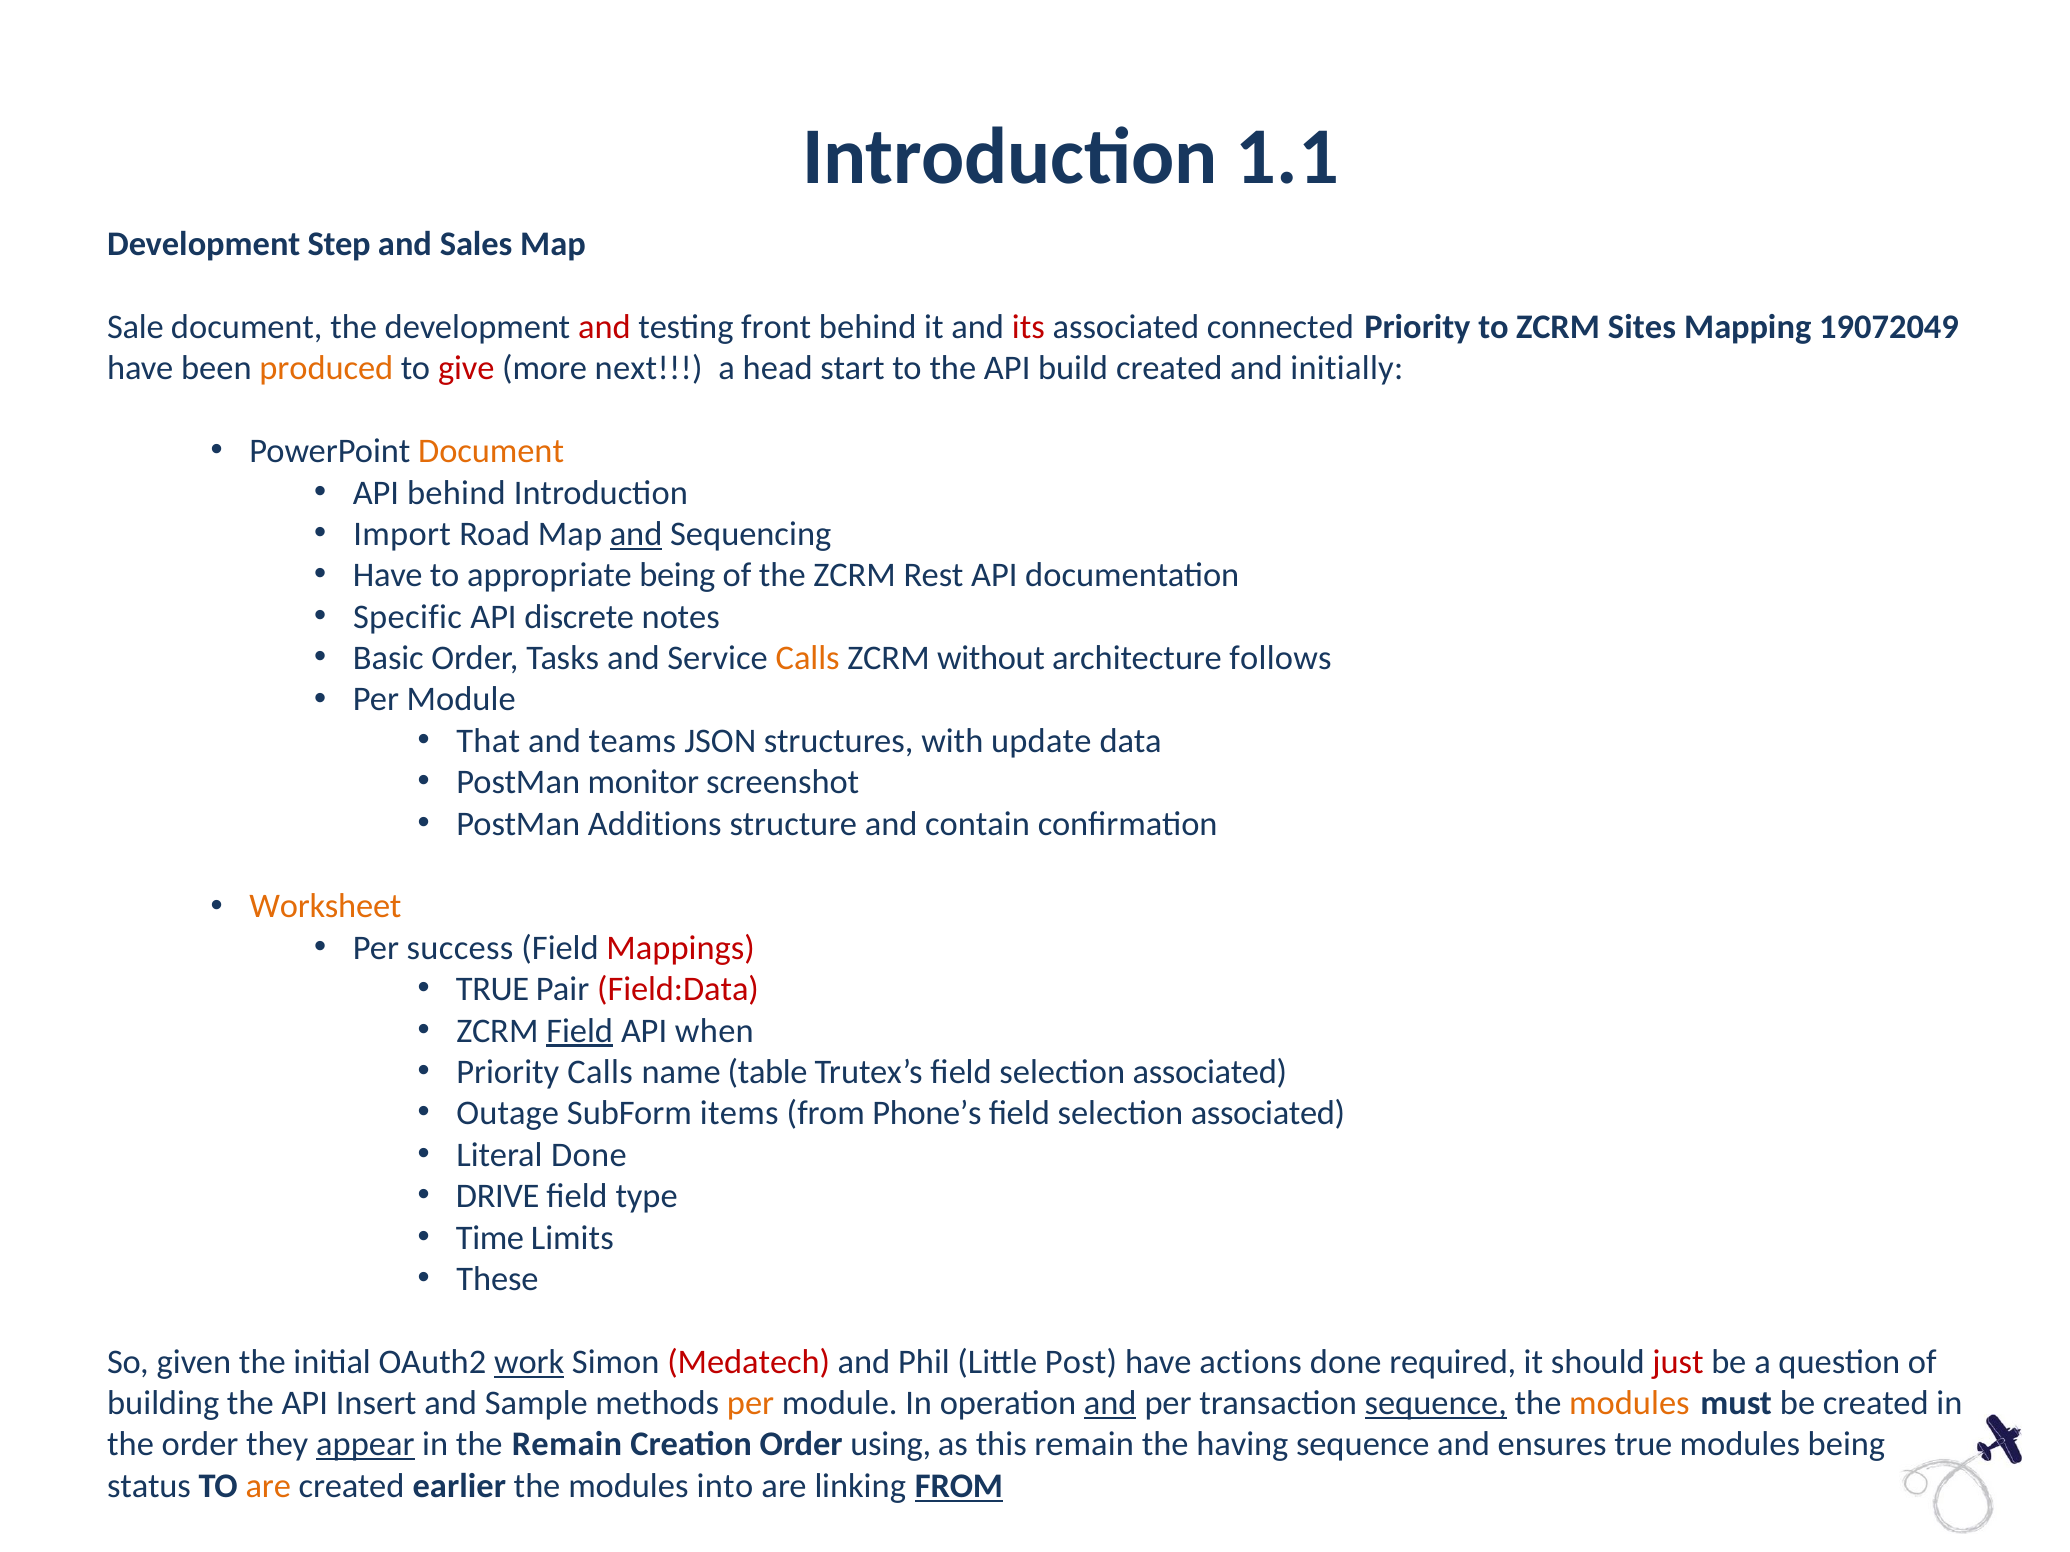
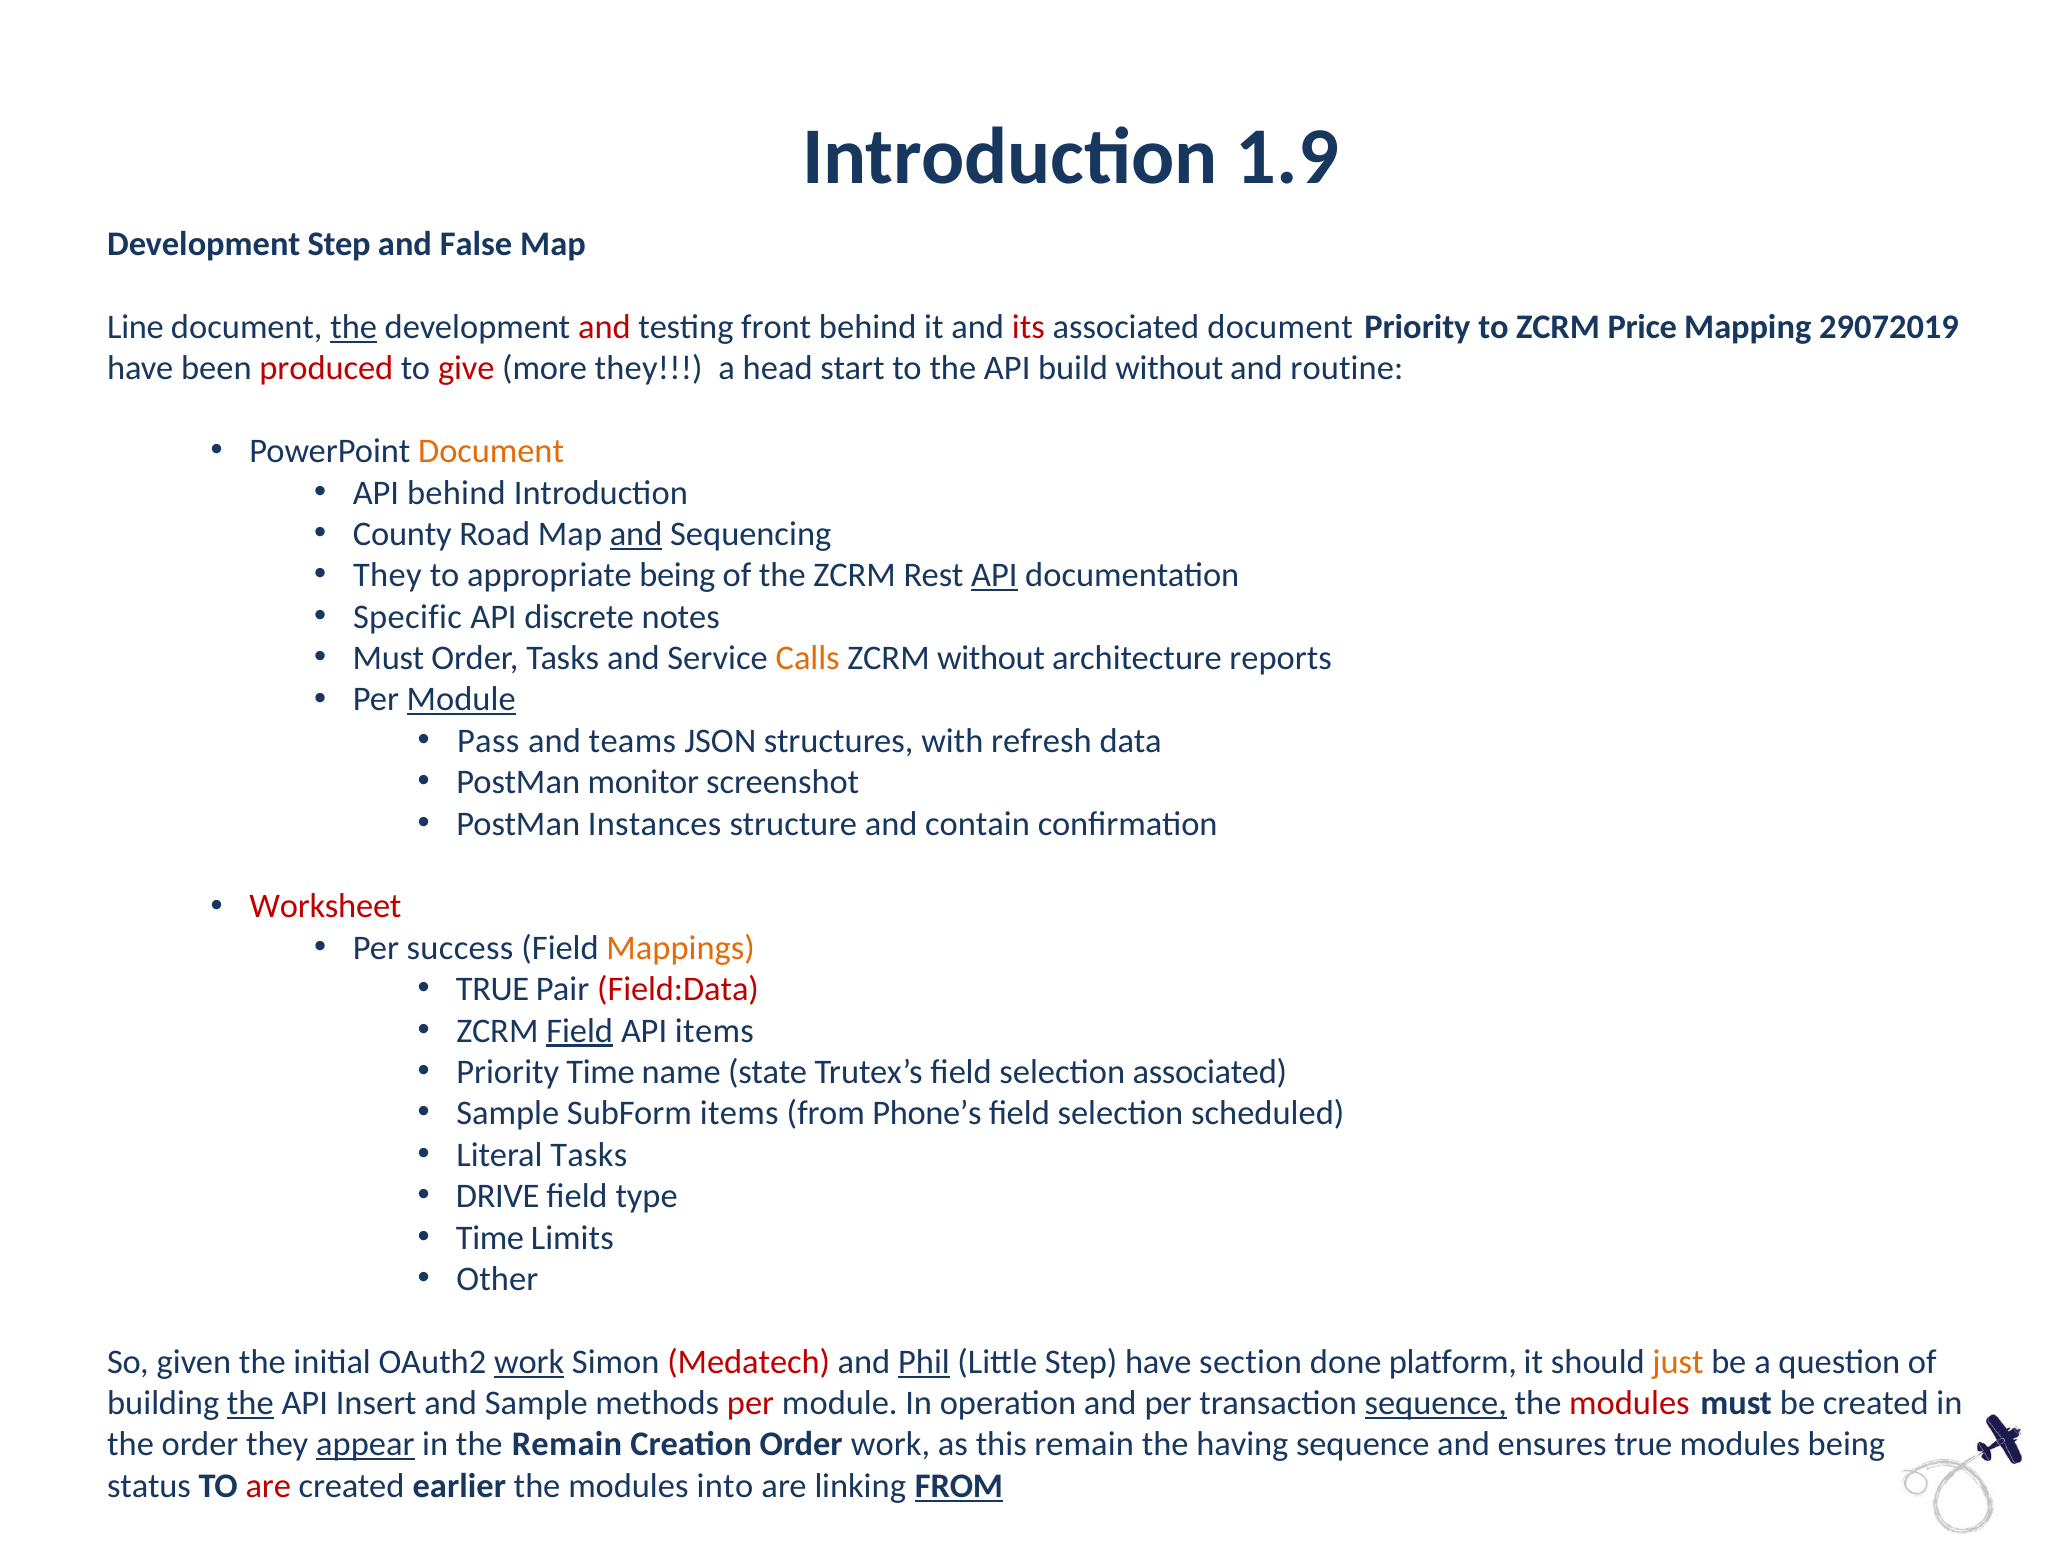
1.1: 1.1 -> 1.9
Sales: Sales -> False
Sale: Sale -> Line
the at (354, 327) underline: none -> present
associated connected: connected -> document
Sites: Sites -> Price
19072049: 19072049 -> 29072019
produced colour: orange -> red
more next: next -> they
build created: created -> without
initially: initially -> routine
Import: Import -> County
Have at (388, 576): Have -> They
API at (994, 576) underline: none -> present
Basic at (388, 658): Basic -> Must
follows: follows -> reports
Module at (461, 700) underline: none -> present
That: That -> Pass
update: update -> refresh
Additions: Additions -> Instances
Worksheet colour: orange -> red
Mappings colour: red -> orange
API when: when -> items
Priority Calls: Calls -> Time
table: table -> state
Outage at (508, 1114): Outage -> Sample
associated at (1268, 1114): associated -> scheduled
Literal Done: Done -> Tasks
These: These -> Other
Phil underline: none -> present
Little Post: Post -> Step
actions: actions -> section
required: required -> platform
just colour: red -> orange
the at (250, 1404) underline: none -> present
per at (751, 1404) colour: orange -> red
and at (1110, 1404) underline: present -> none
modules at (1629, 1404) colour: orange -> red
Order using: using -> work
are at (268, 1486) colour: orange -> red
